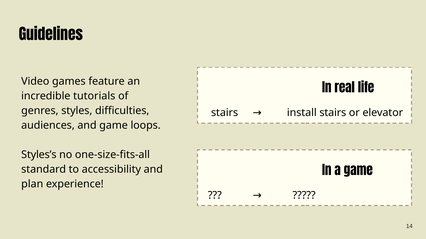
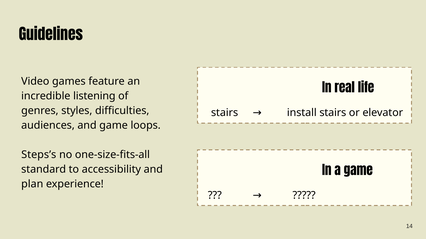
tutorials: tutorials -> listening
Styles’s: Styles’s -> Steps’s
